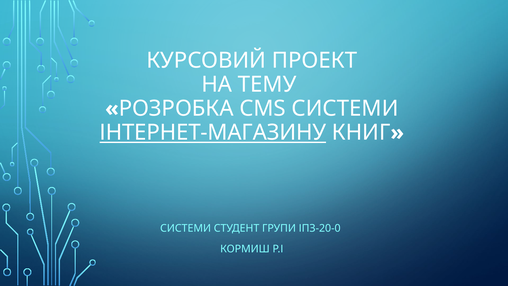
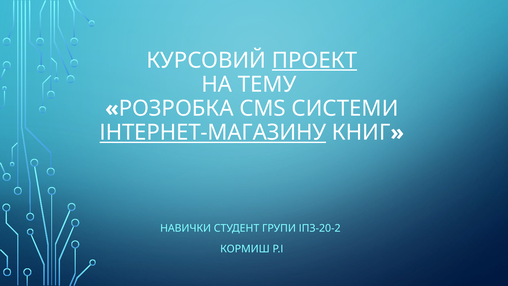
ПРОЕКТ underline: none -> present
СИСТЕМИ at (186, 228): СИСТЕМИ -> НАВИЧКИ
ІПЗ-20-0: ІПЗ-20-0 -> ІПЗ-20-2
